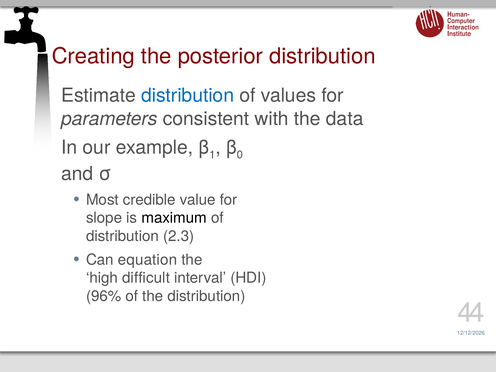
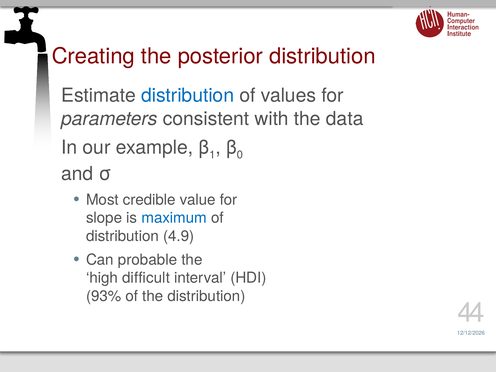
maximum colour: black -> blue
2.3: 2.3 -> 4.9
equation: equation -> probable
96%: 96% -> 93%
